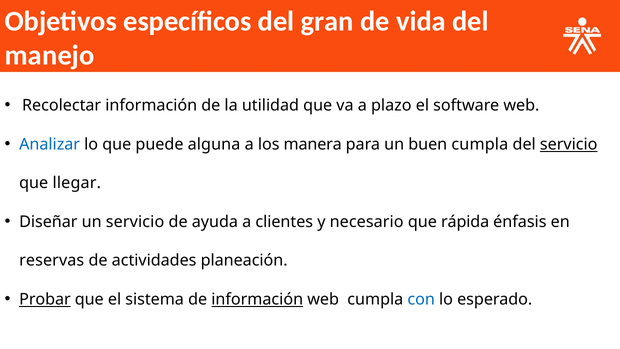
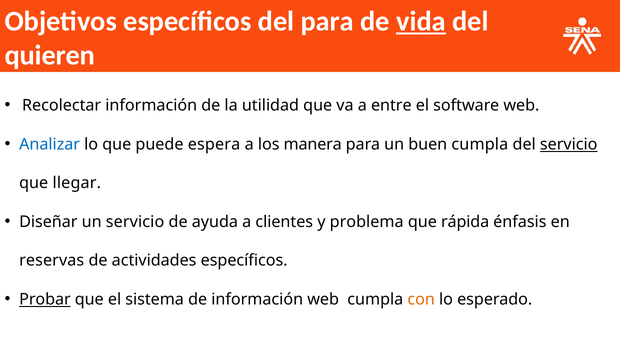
del gran: gran -> para
vida underline: none -> present
manejo: manejo -> quieren
plazo: plazo -> entre
alguna: alguna -> espera
necesario: necesario -> problema
actividades planeación: planeación -> específicos
información at (257, 299) underline: present -> none
con colour: blue -> orange
